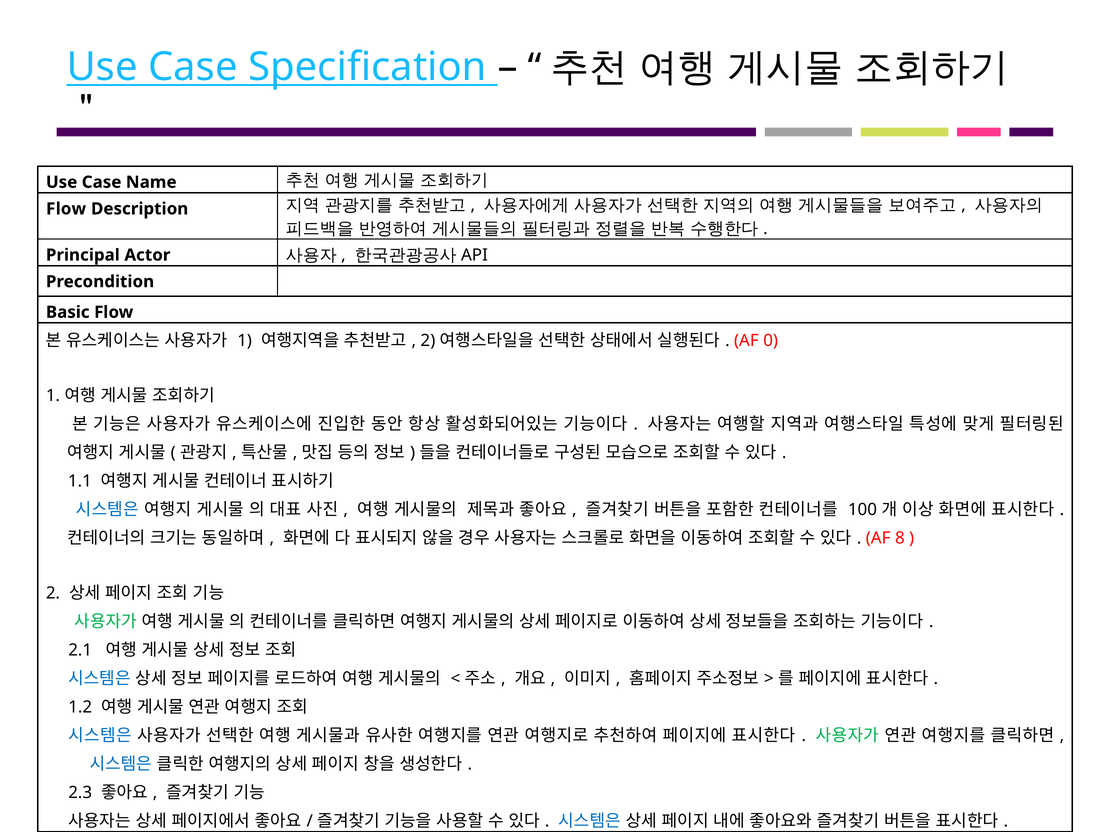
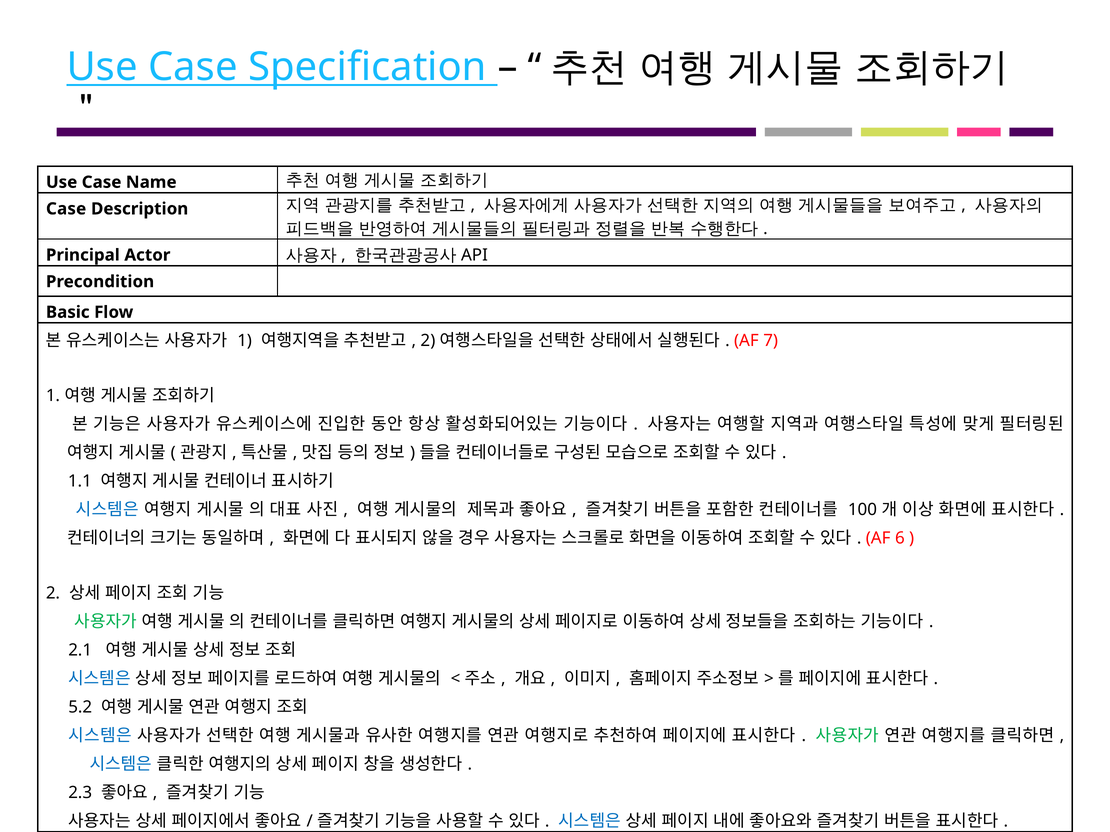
Flow at (66, 209): Flow -> Case
0: 0 -> 7
8: 8 -> 6
1.2: 1.2 -> 5.2
